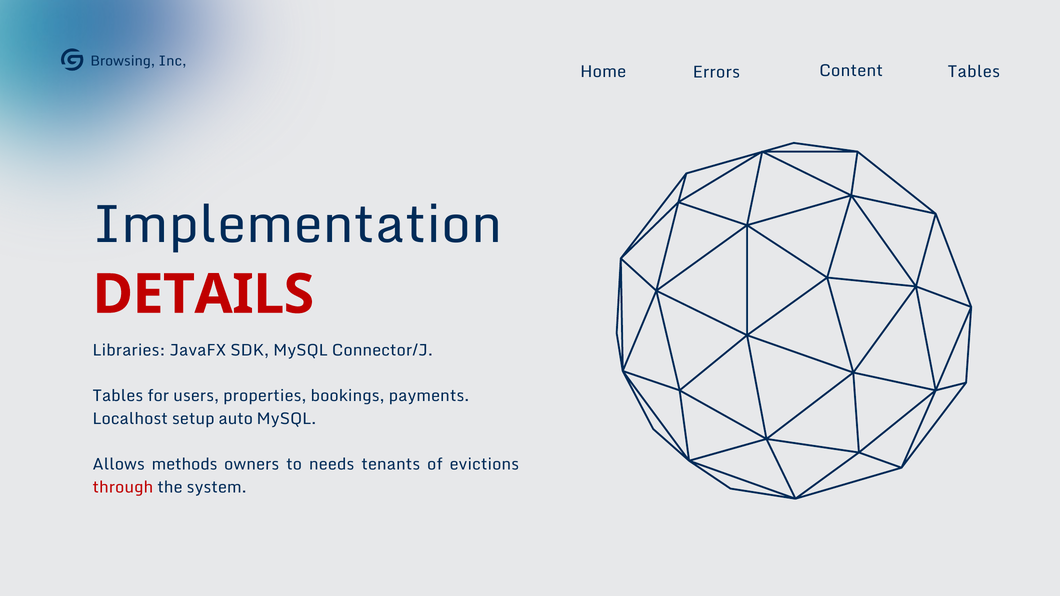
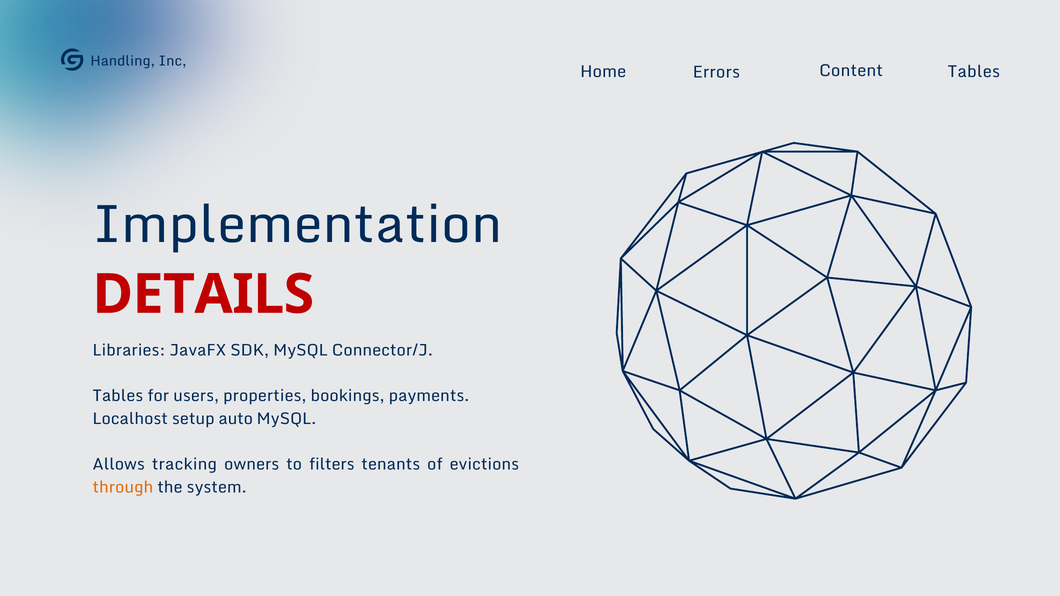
Browsing: Browsing -> Handling
methods: methods -> tracking
needs: needs -> filters
through colour: red -> orange
